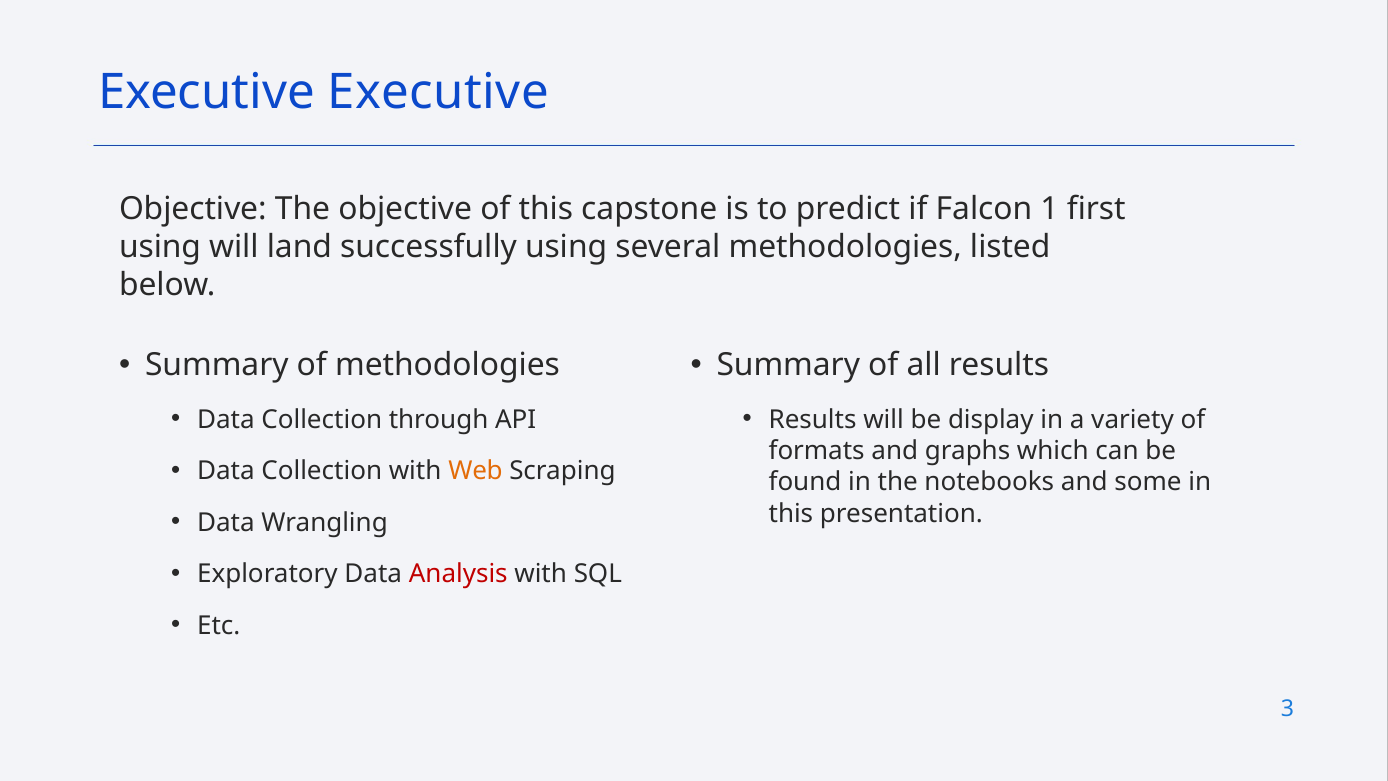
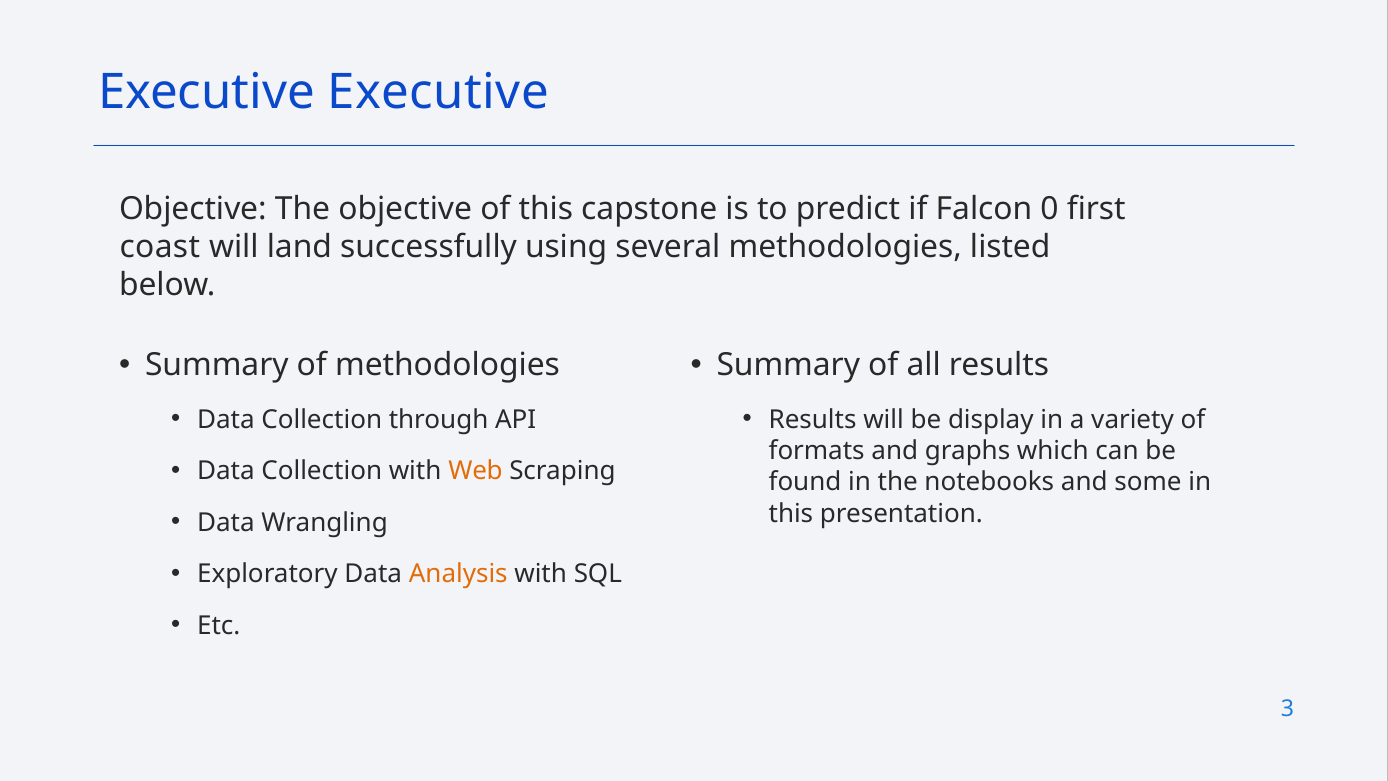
1: 1 -> 0
using at (160, 247): using -> coast
Analysis colour: red -> orange
